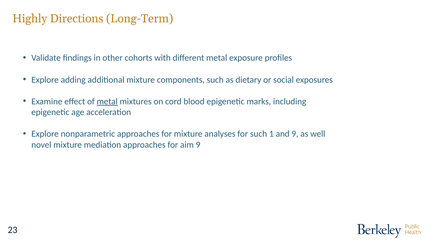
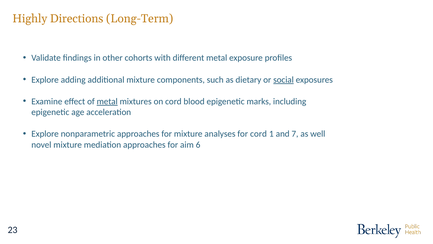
social underline: none -> present
for such: such -> cord
and 9: 9 -> 7
aim 9: 9 -> 6
